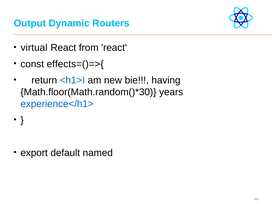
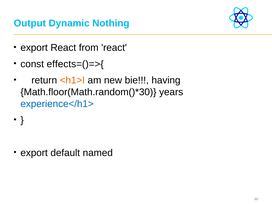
Routers: Routers -> Nothing
virtual at (34, 48): virtual -> export
<h1>I colour: blue -> orange
